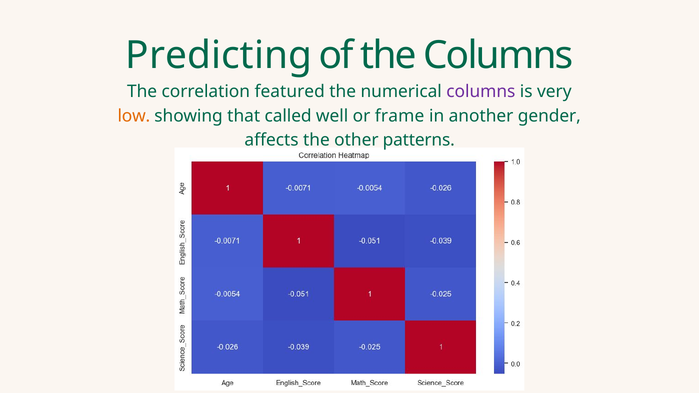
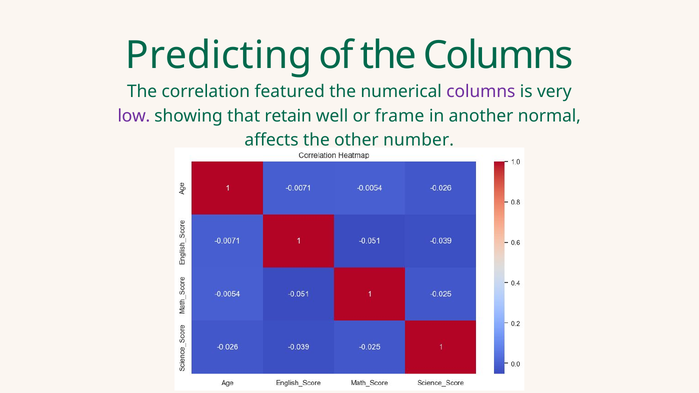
low colour: orange -> purple
called: called -> retain
gender: gender -> normal
patterns: patterns -> number
